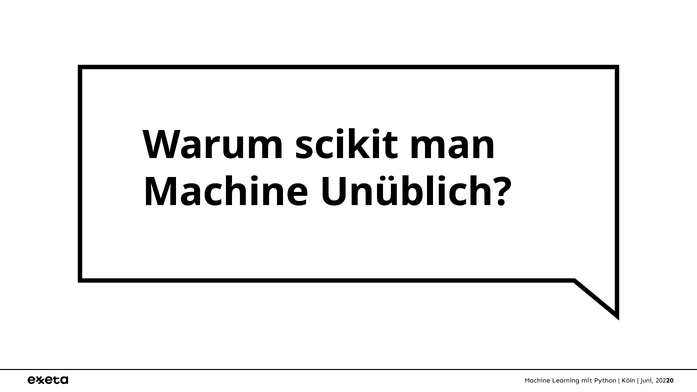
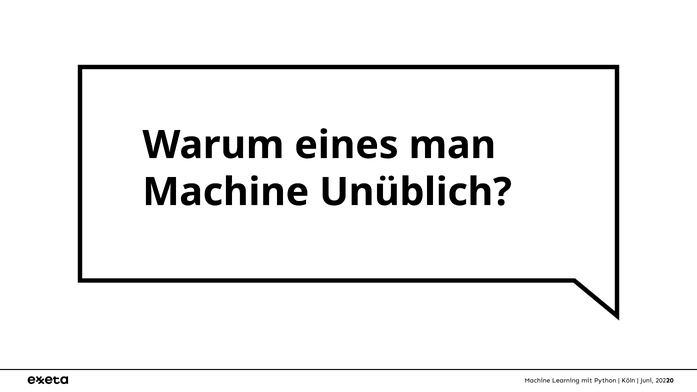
scikit: scikit -> eines
